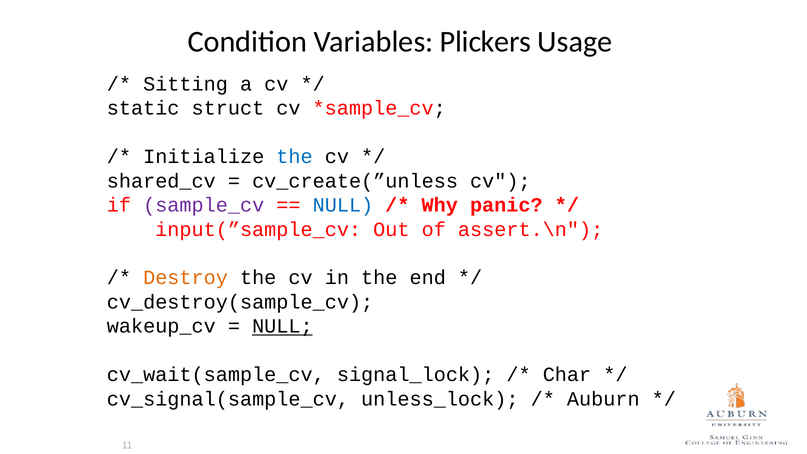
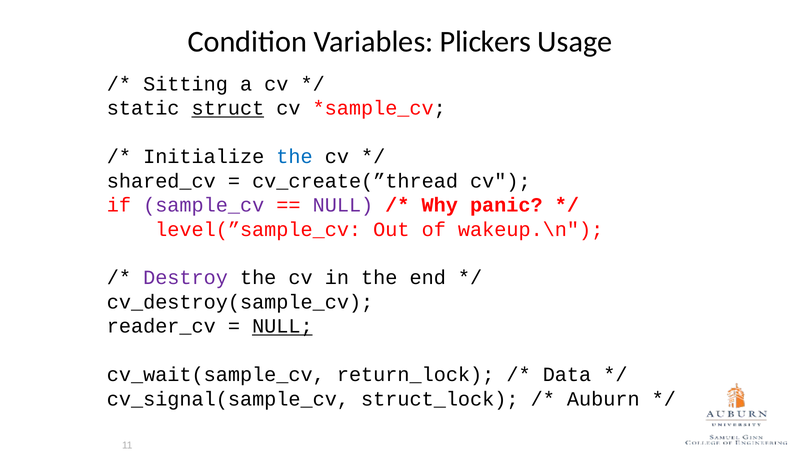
struct underline: none -> present
cv_create(”unless: cv_create(”unless -> cv_create(”thread
NULL at (343, 205) colour: blue -> purple
input(”sample_cv: input(”sample_cv -> level(”sample_cv
assert.\n: assert.\n -> wakeup.\n
Destroy colour: orange -> purple
wakeup_cv: wakeup_cv -> reader_cv
signal_lock: signal_lock -> return_lock
Char: Char -> Data
unless_lock: unless_lock -> struct_lock
